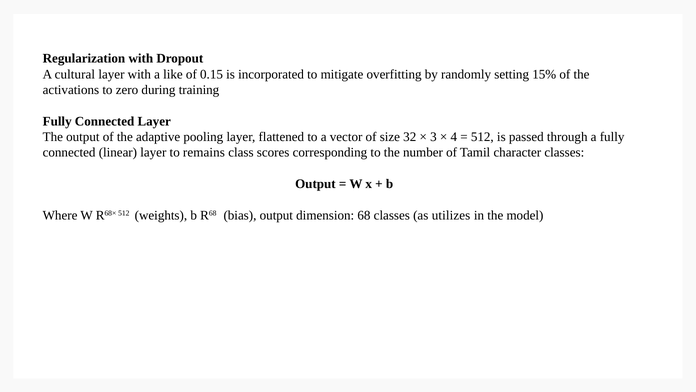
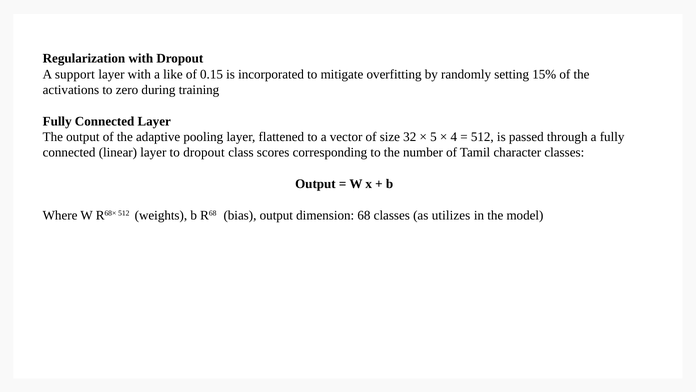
cultural: cultural -> support
3: 3 -> 5
to remains: remains -> dropout
